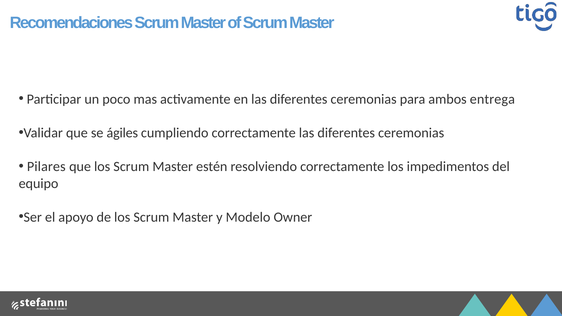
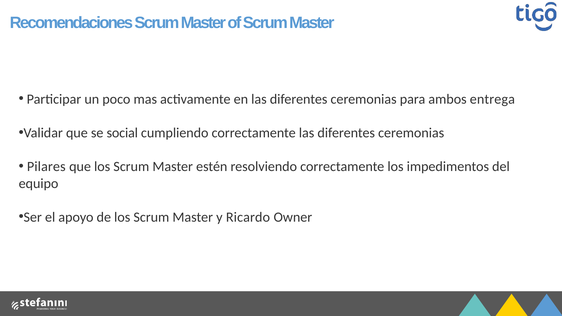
ágiles: ágiles -> social
Modelo: Modelo -> Ricardo
